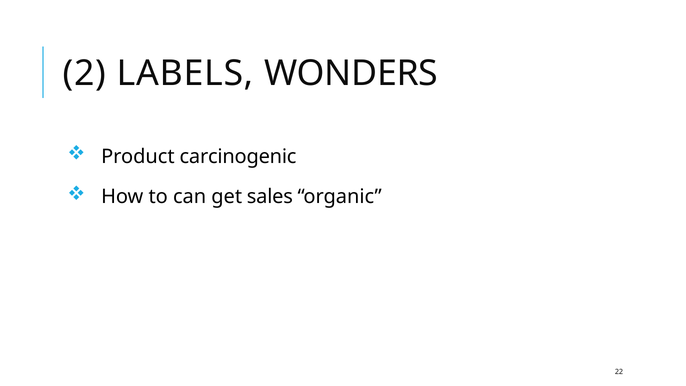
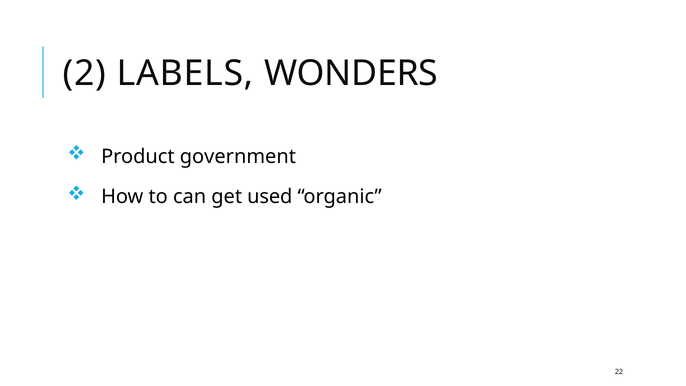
carcinogenic: carcinogenic -> government
sales: sales -> used
